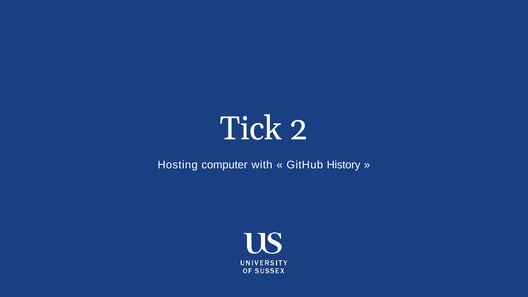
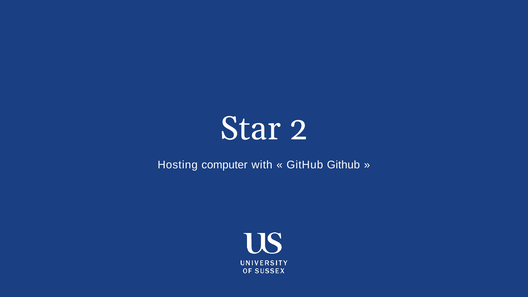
Tick: Tick -> Star
GitHub History: History -> Github
